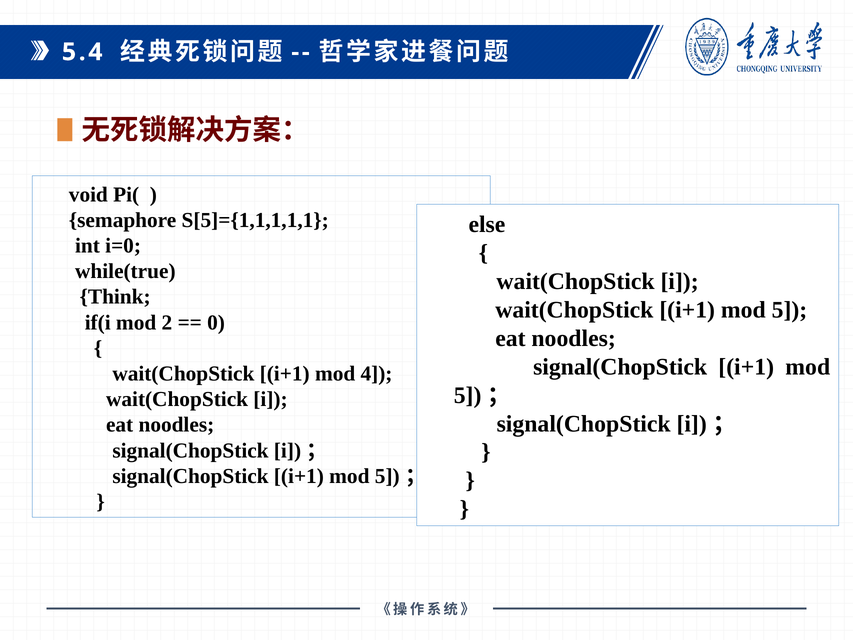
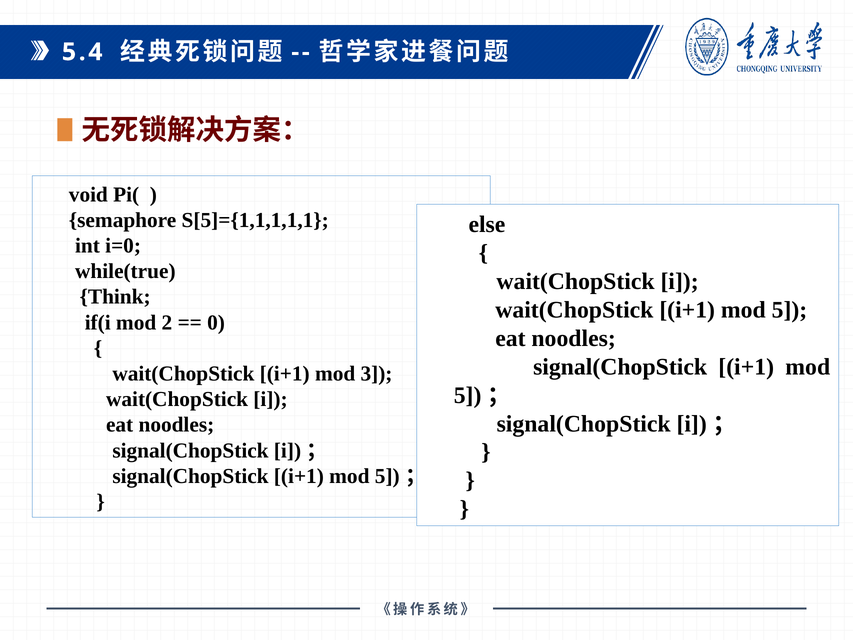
4: 4 -> 3
